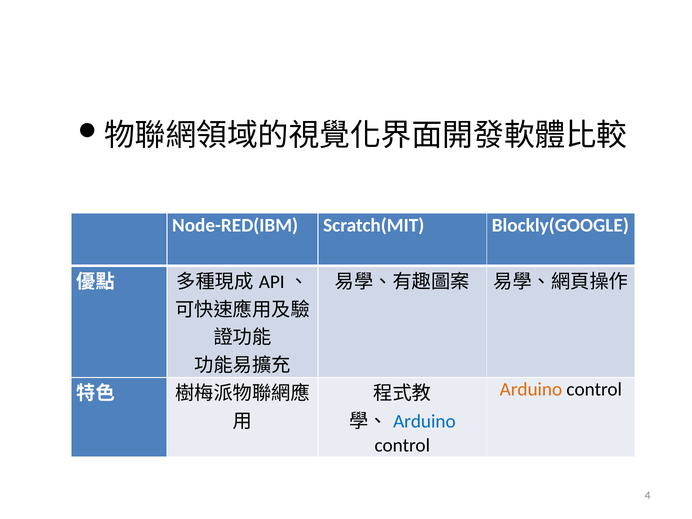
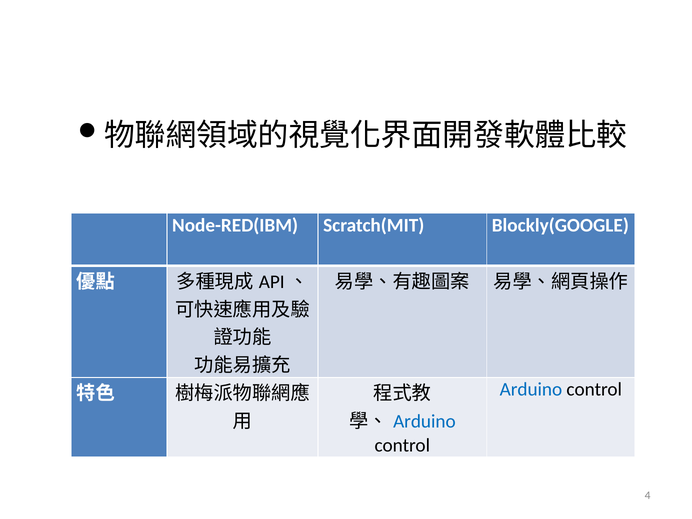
Arduino at (531, 389) colour: orange -> blue
